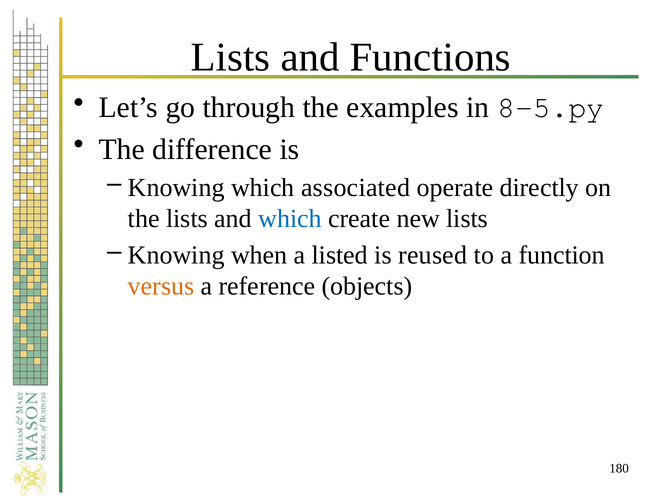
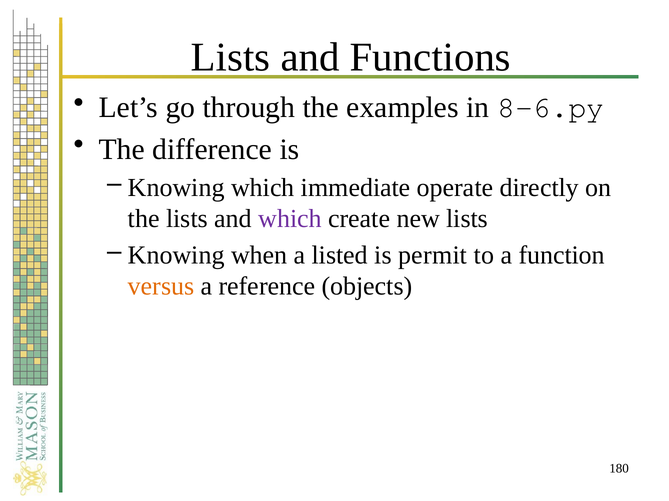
8-5.py: 8-5.py -> 8-6.py
associated: associated -> immediate
which at (290, 219) colour: blue -> purple
reused: reused -> permit
